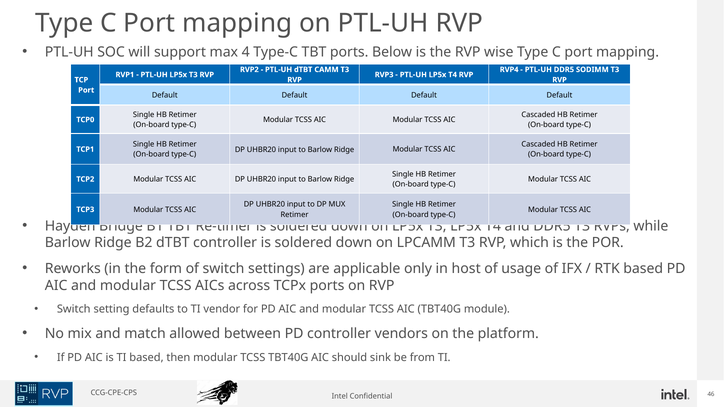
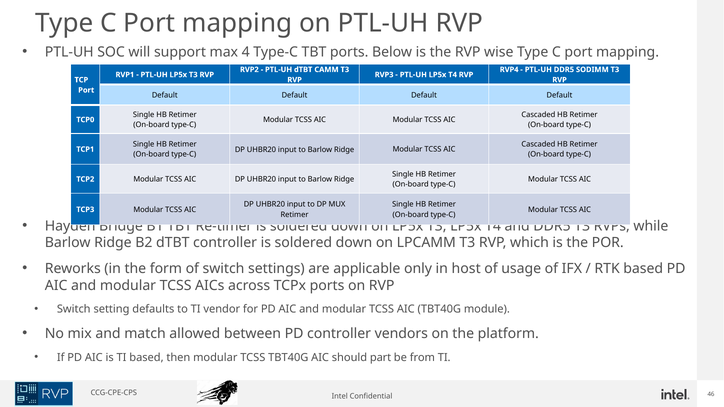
sink: sink -> part
